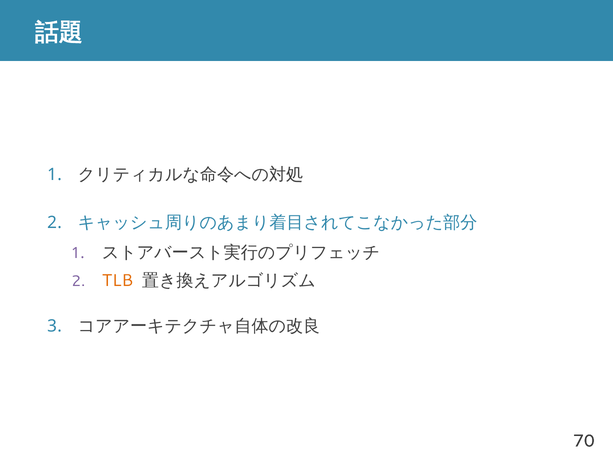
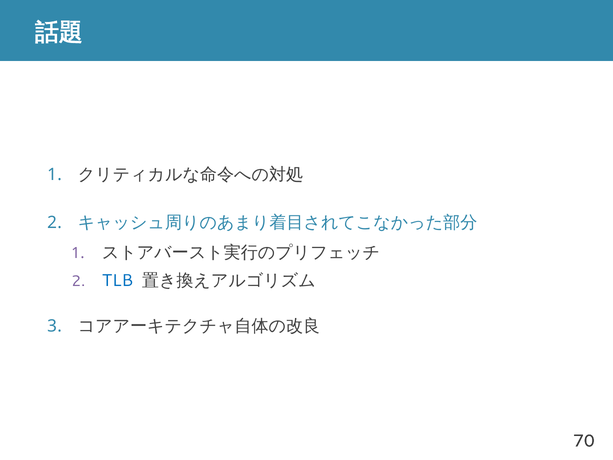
TLB colour: orange -> blue
